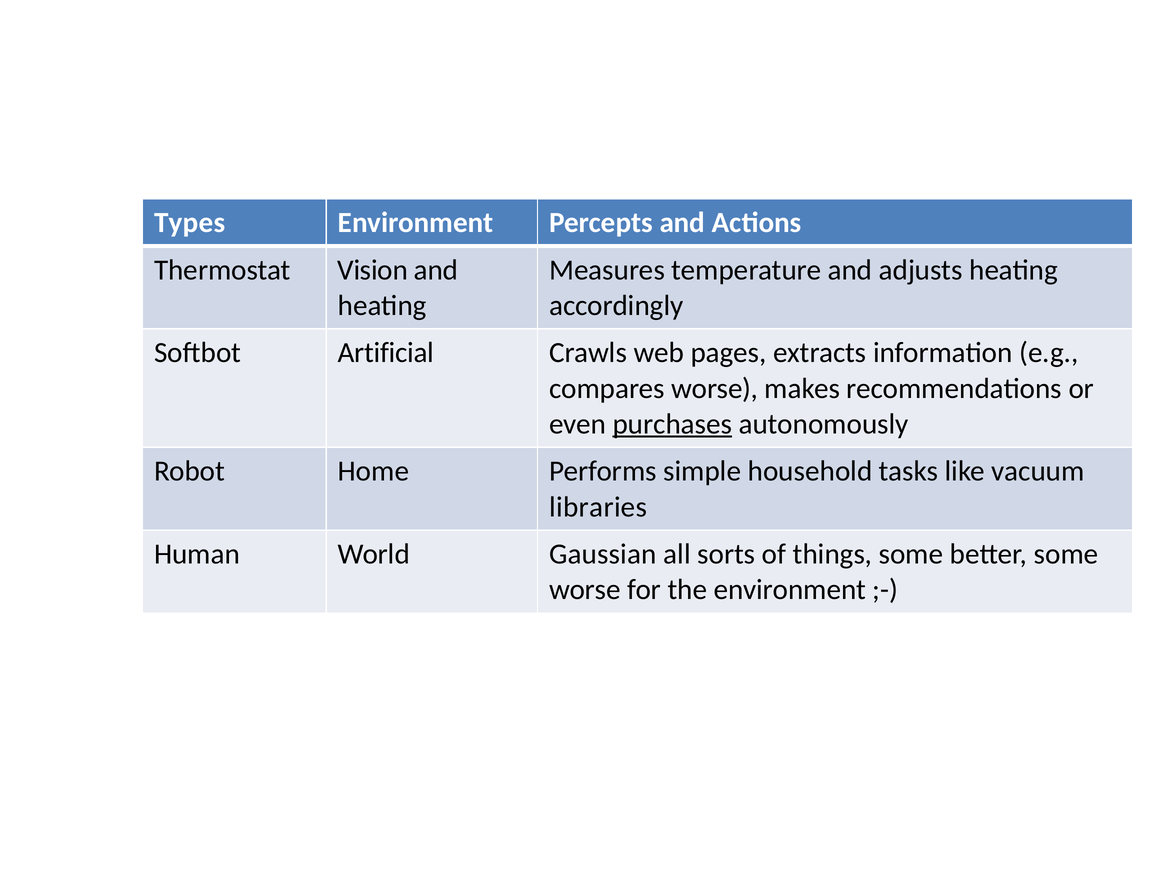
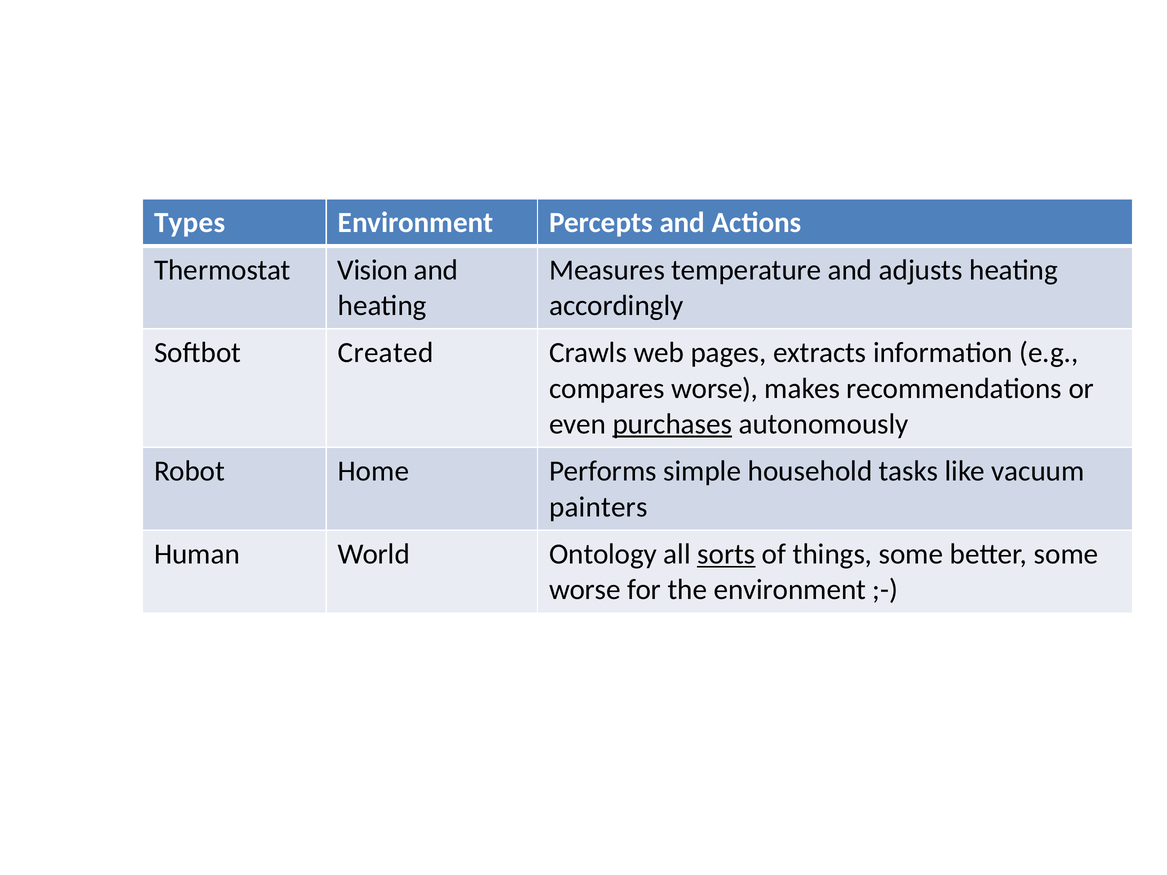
Artificial: Artificial -> Created
libraries: libraries -> painters
Gaussian: Gaussian -> Ontology
sorts underline: none -> present
